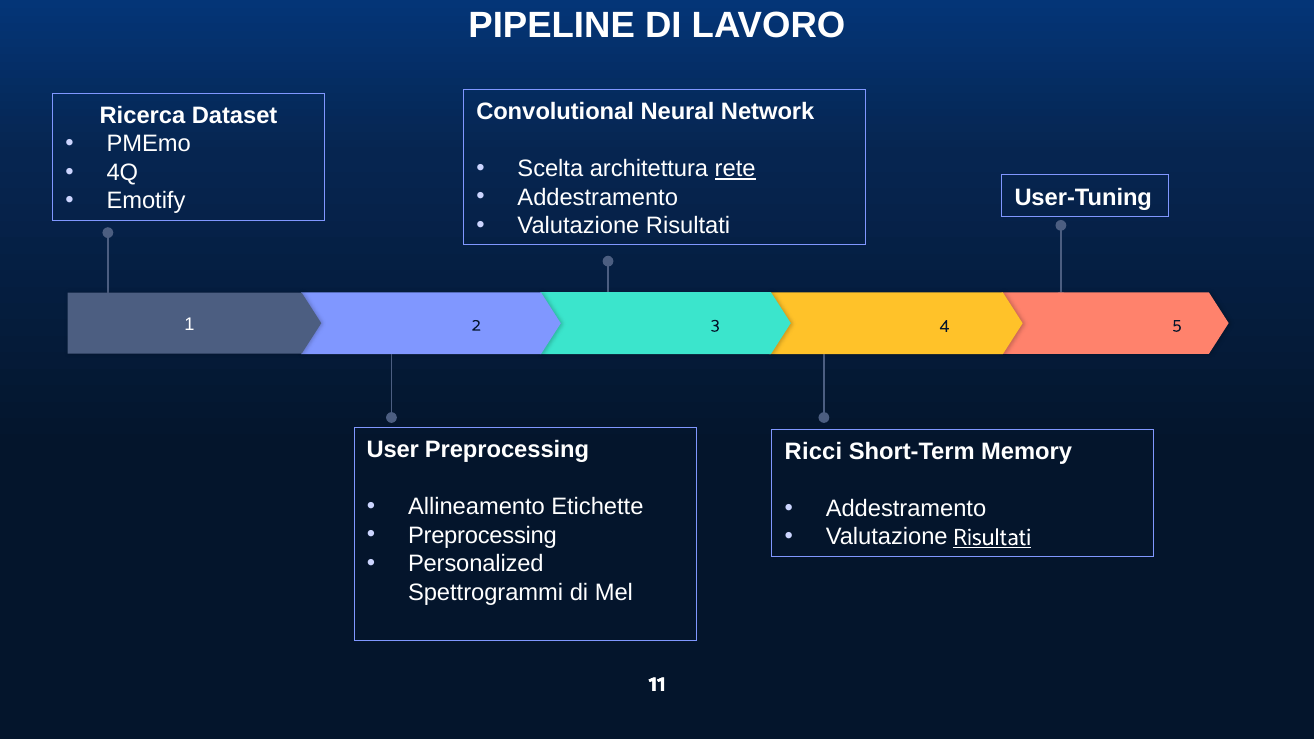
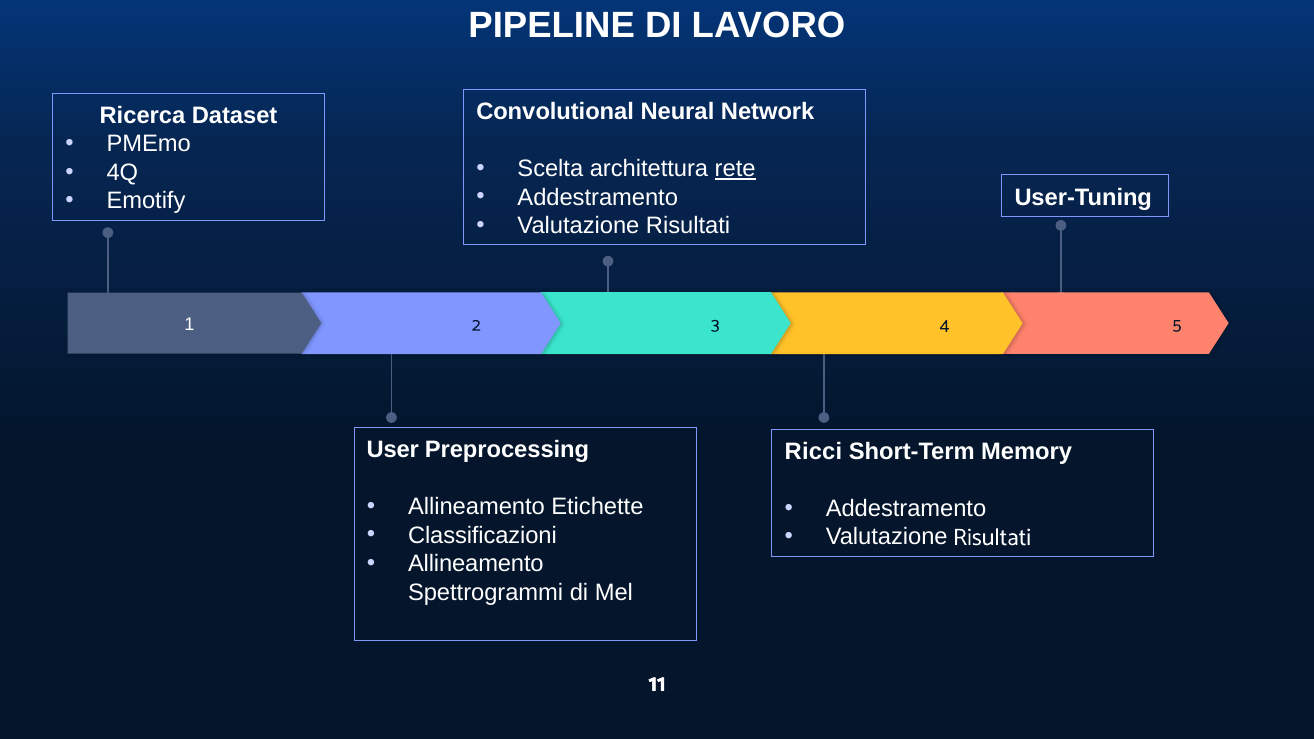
Preprocessing at (482, 536): Preprocessing -> Classificazioni
Risultati at (992, 537) underline: present -> none
Personalized at (476, 564): Personalized -> Allineamento
